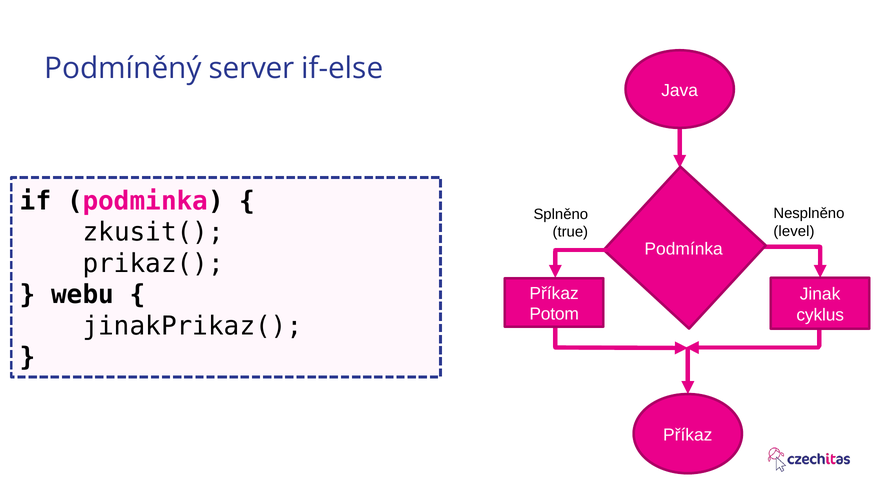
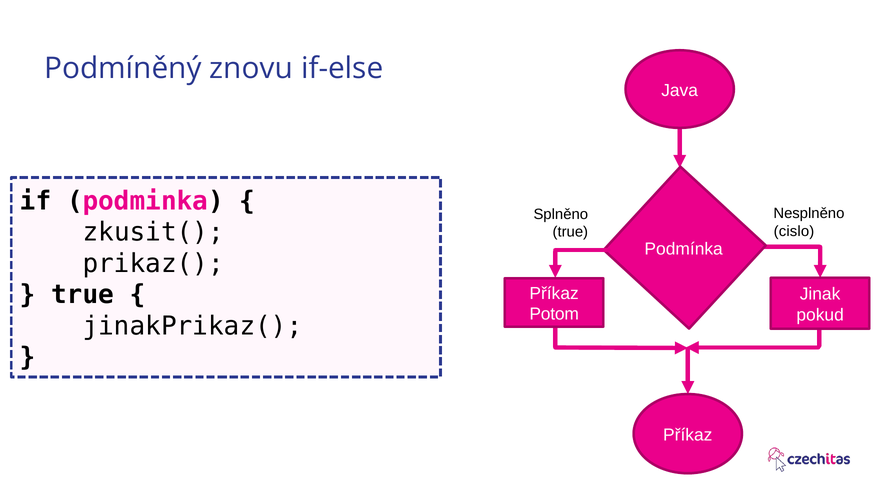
server: server -> znovu
level: level -> cislo
webu at (83, 295): webu -> true
cyklus: cyklus -> pokud
